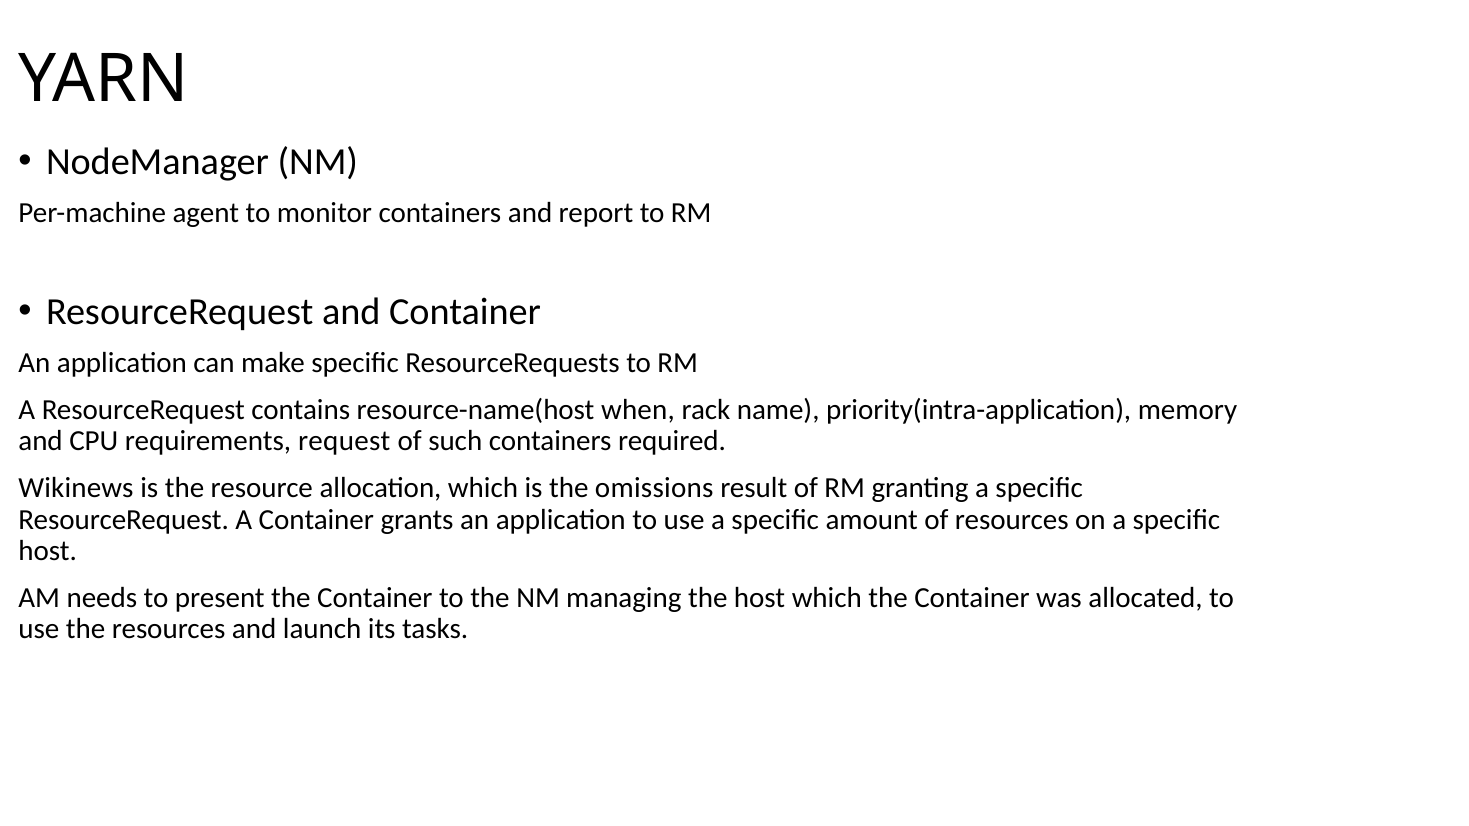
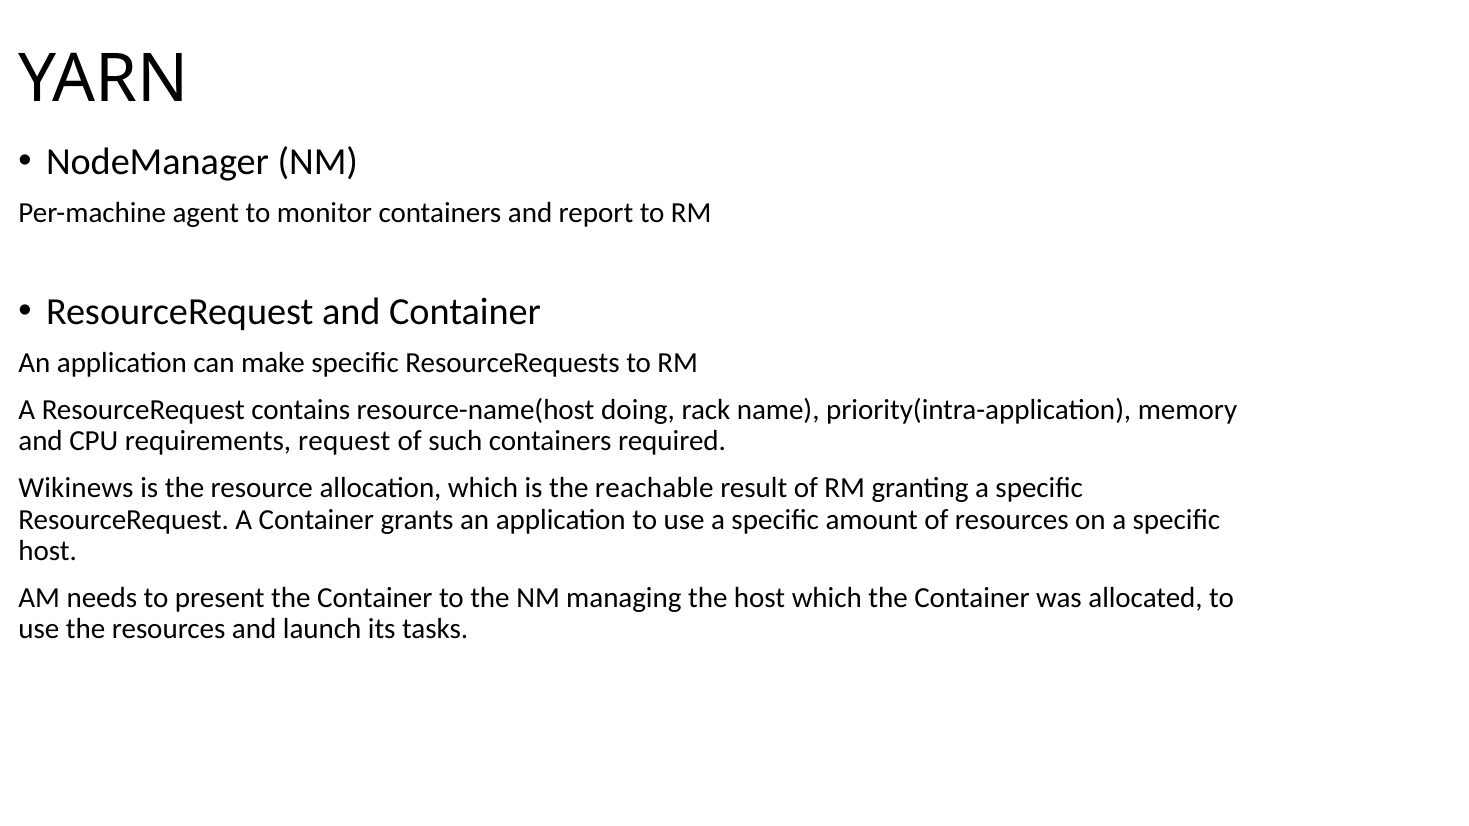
when: when -> doing
omissions: omissions -> reachable
